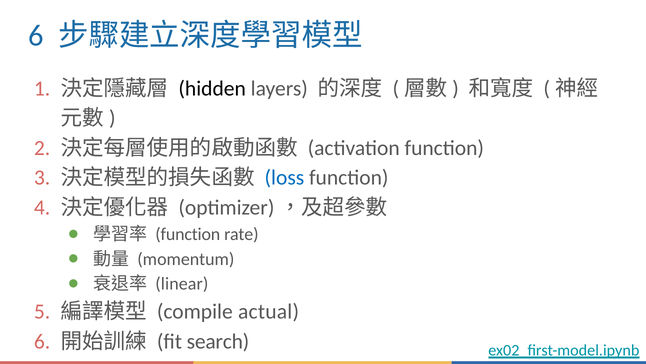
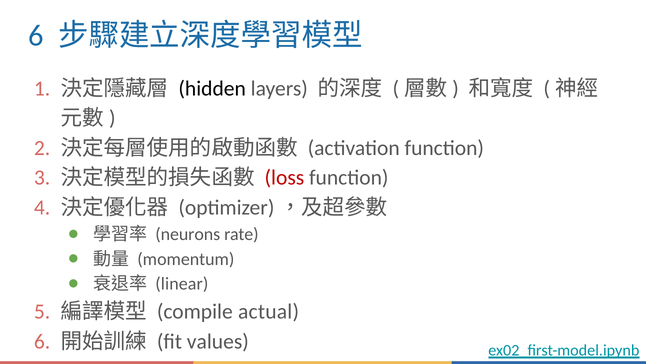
loss colour: blue -> red
function at (188, 234): function -> neurons
search: search -> values
